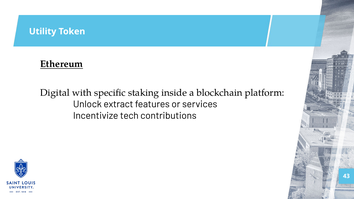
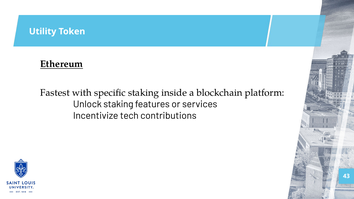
Digital: Digital -> Fastest
Unlock extract: extract -> staking
